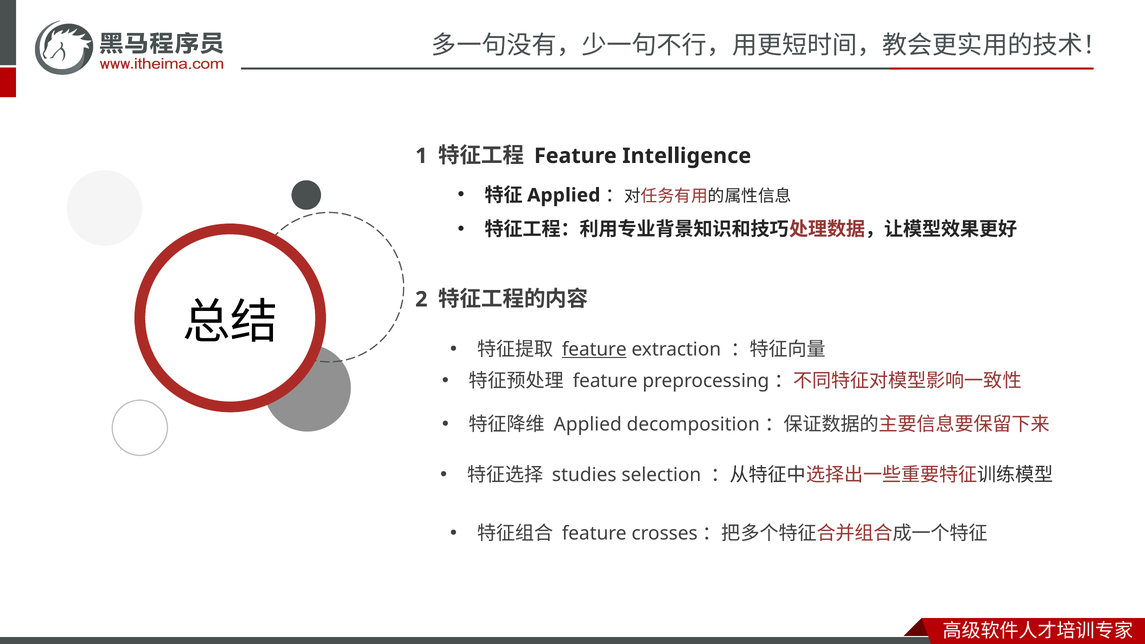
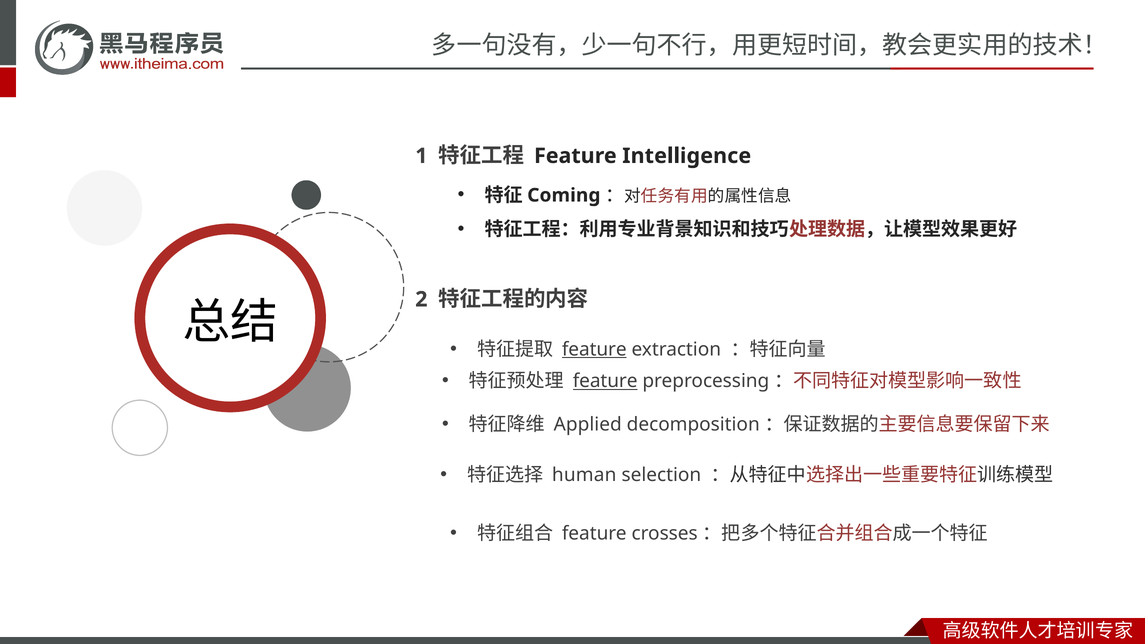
Applied at (564, 195): Applied -> Coming
feature at (605, 381) underline: none -> present
studies: studies -> human
